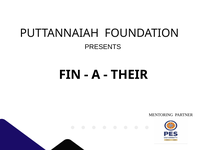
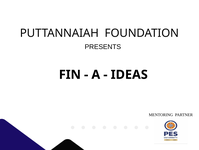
THEIR: THEIR -> IDEAS
